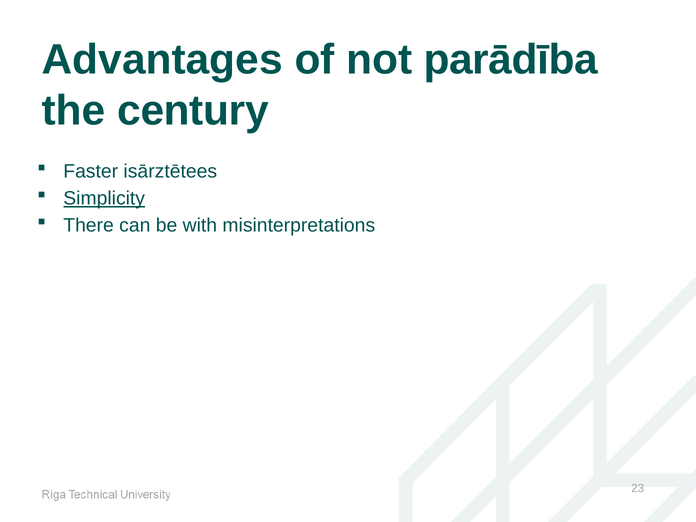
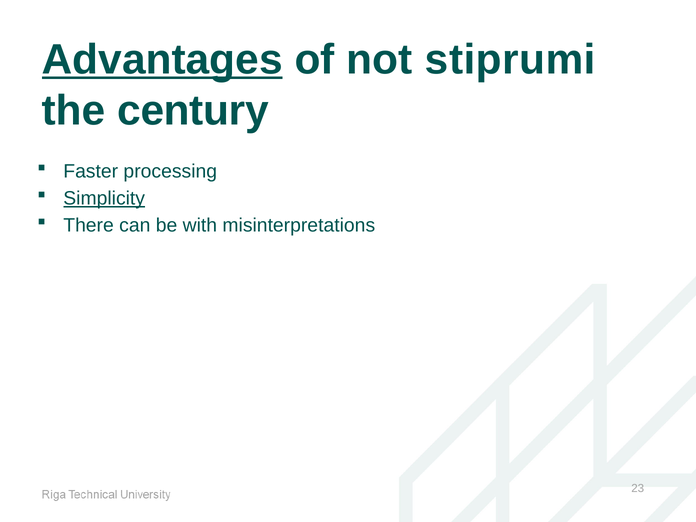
Advantages underline: none -> present
parādība: parādība -> stiprumi
isārztētees: isārztētees -> processing
